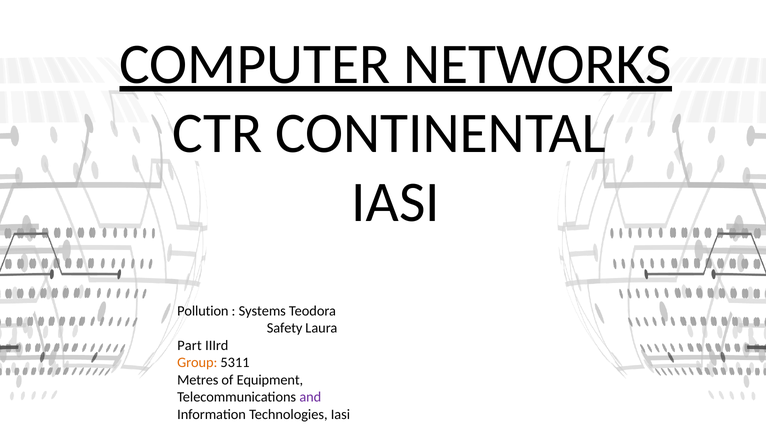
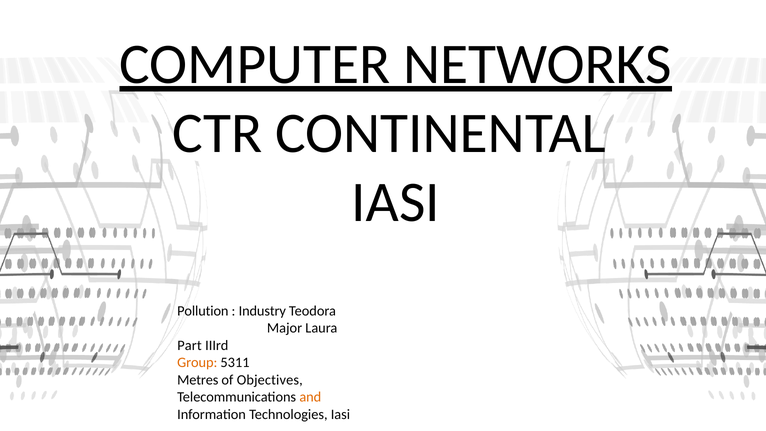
Systems: Systems -> Industry
Safety: Safety -> Major
Equipment: Equipment -> Objectives
and colour: purple -> orange
